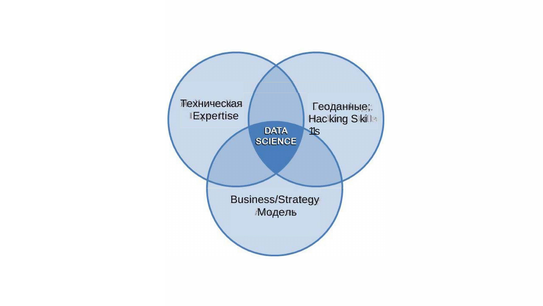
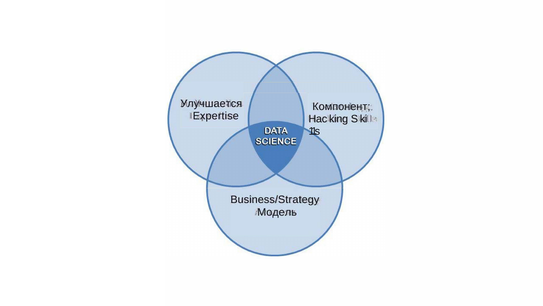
Техническая: Техническая -> Улучшается
Геоданные: Геоданные -> Компонент
